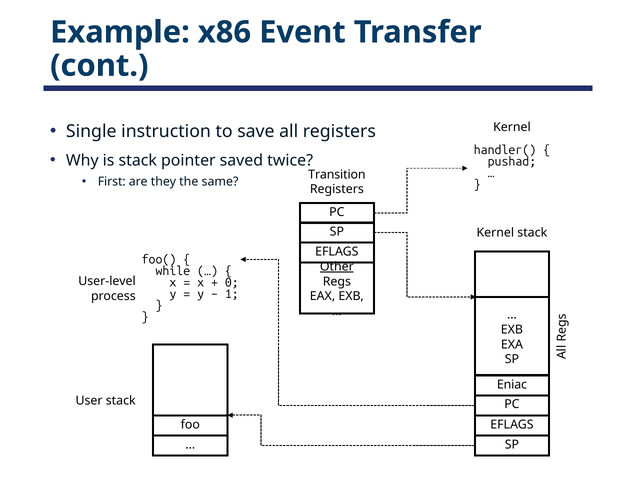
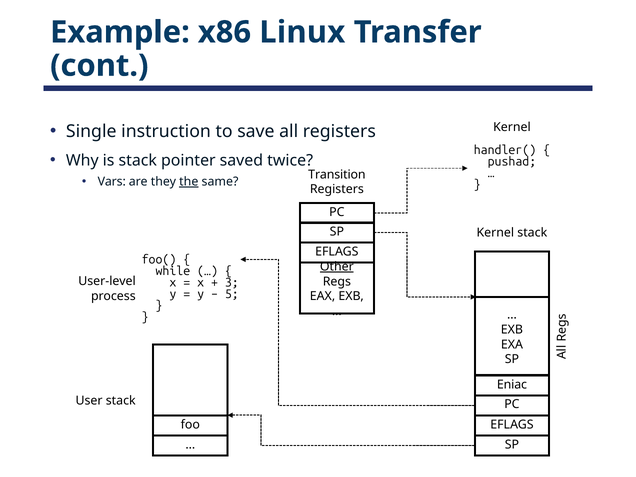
Event: Event -> Linux
First: First -> Vars
the underline: none -> present
0: 0 -> 3
1: 1 -> 5
